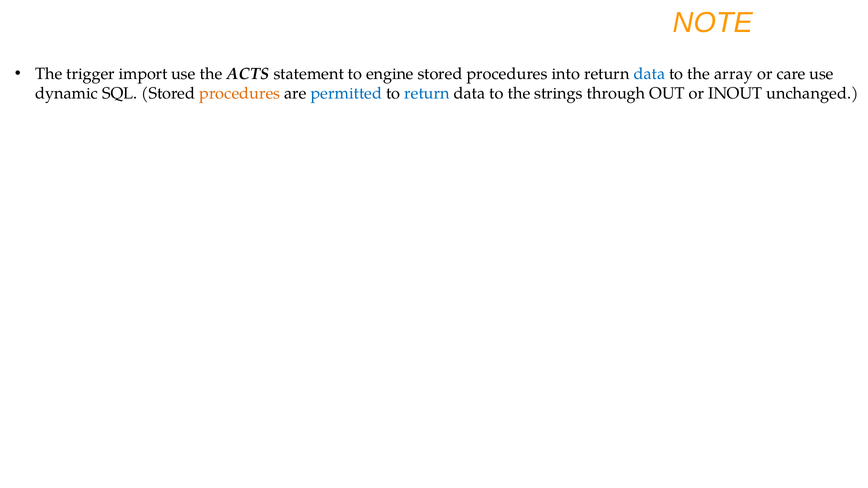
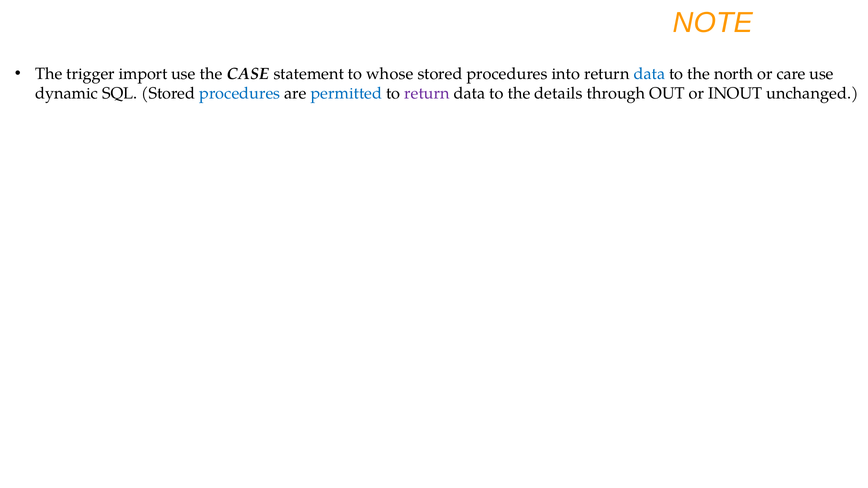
ACTS: ACTS -> CASE
engine: engine -> whose
array: array -> north
procedures at (240, 93) colour: orange -> blue
return at (427, 93) colour: blue -> purple
strings: strings -> details
